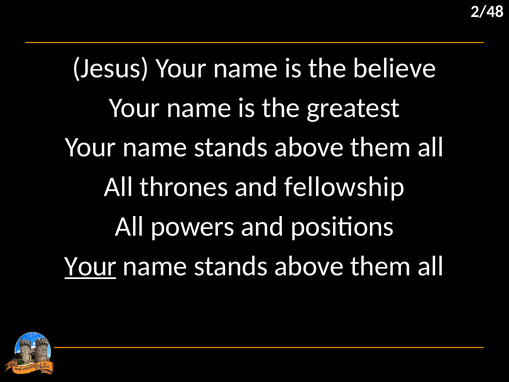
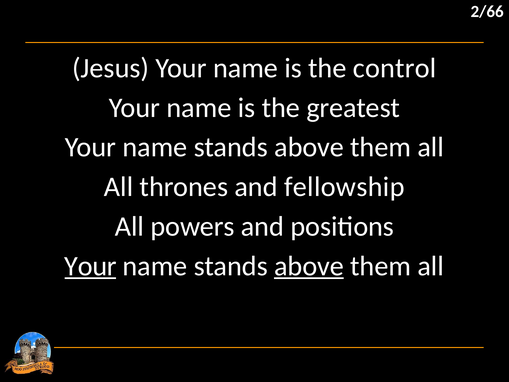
2/48: 2/48 -> 2/66
believe: believe -> control
above at (309, 266) underline: none -> present
